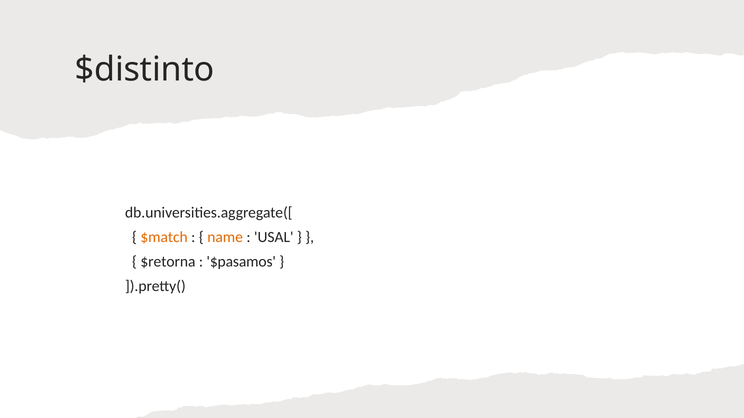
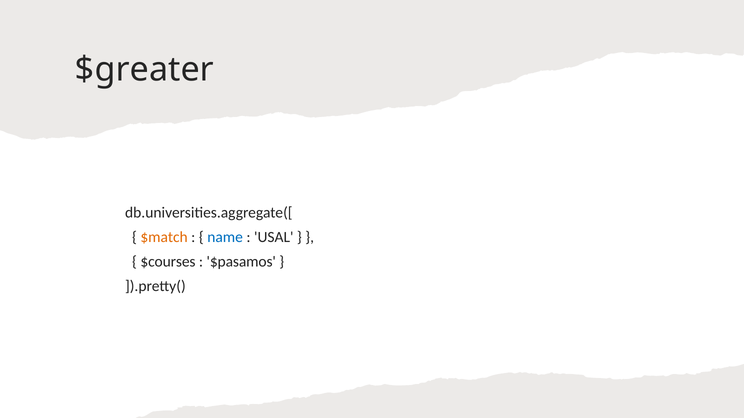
$distinto: $distinto -> $greater
name colour: orange -> blue
$retorna: $retorna -> $courses
